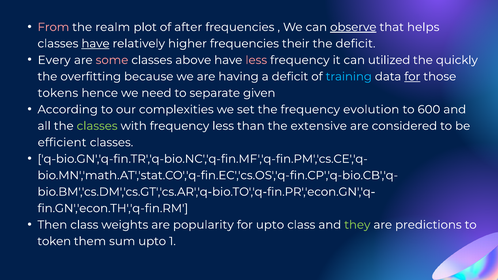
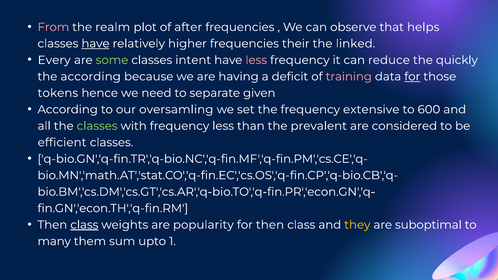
observe underline: present -> none
the deficit: deficit -> linked
some colour: pink -> light green
above: above -> intent
utilized: utilized -> reduce
the overfitting: overfitting -> according
training colour: light blue -> pink
complexities: complexities -> oversamling
evolution: evolution -> extensive
extensive: extensive -> prevalent
class at (84, 225) underline: none -> present
for upto: upto -> then
they colour: light green -> yellow
predictions: predictions -> suboptimal
token: token -> many
